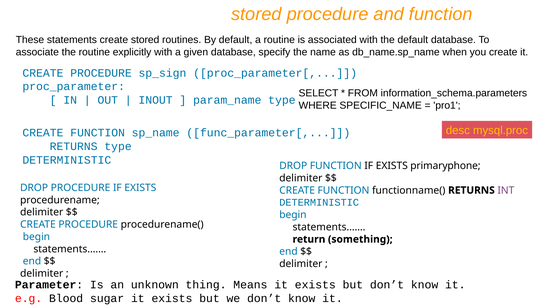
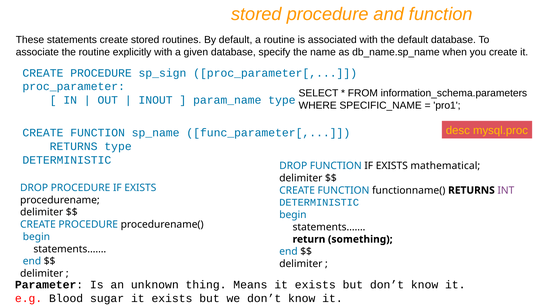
primaryphone: primaryphone -> mathematical
